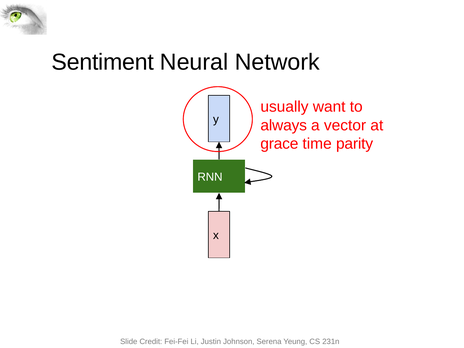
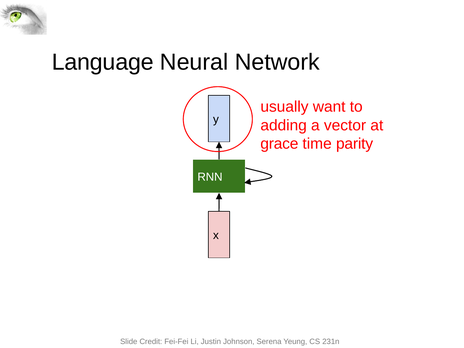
Sentiment: Sentiment -> Language
always: always -> adding
